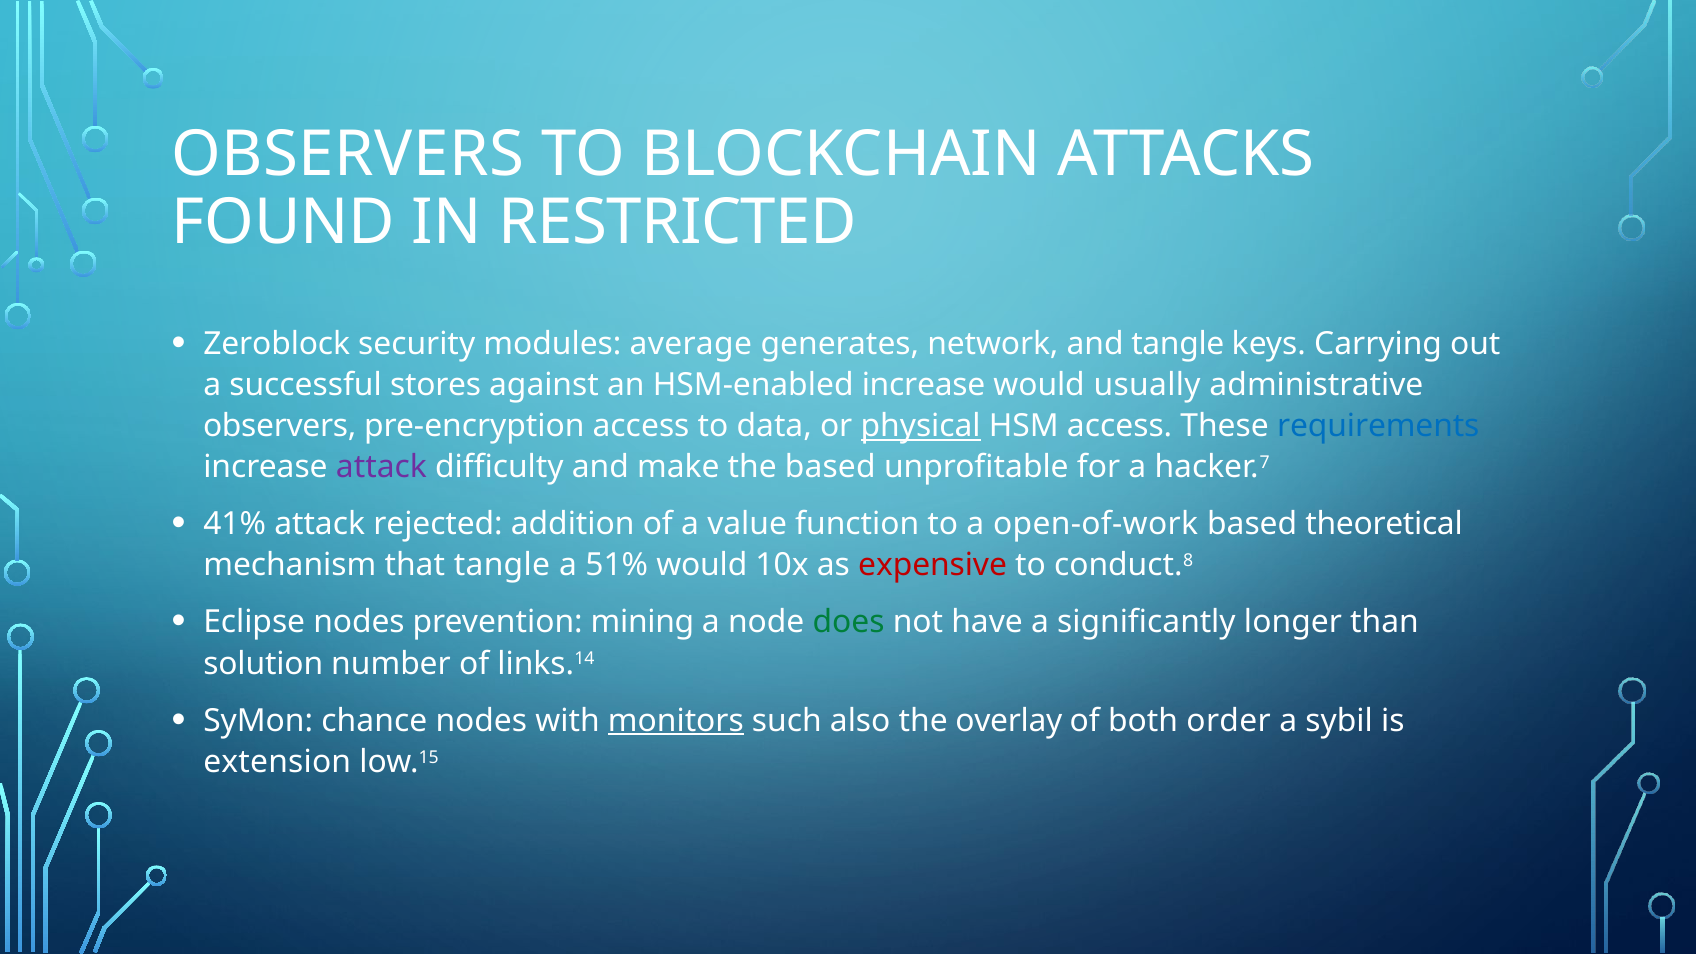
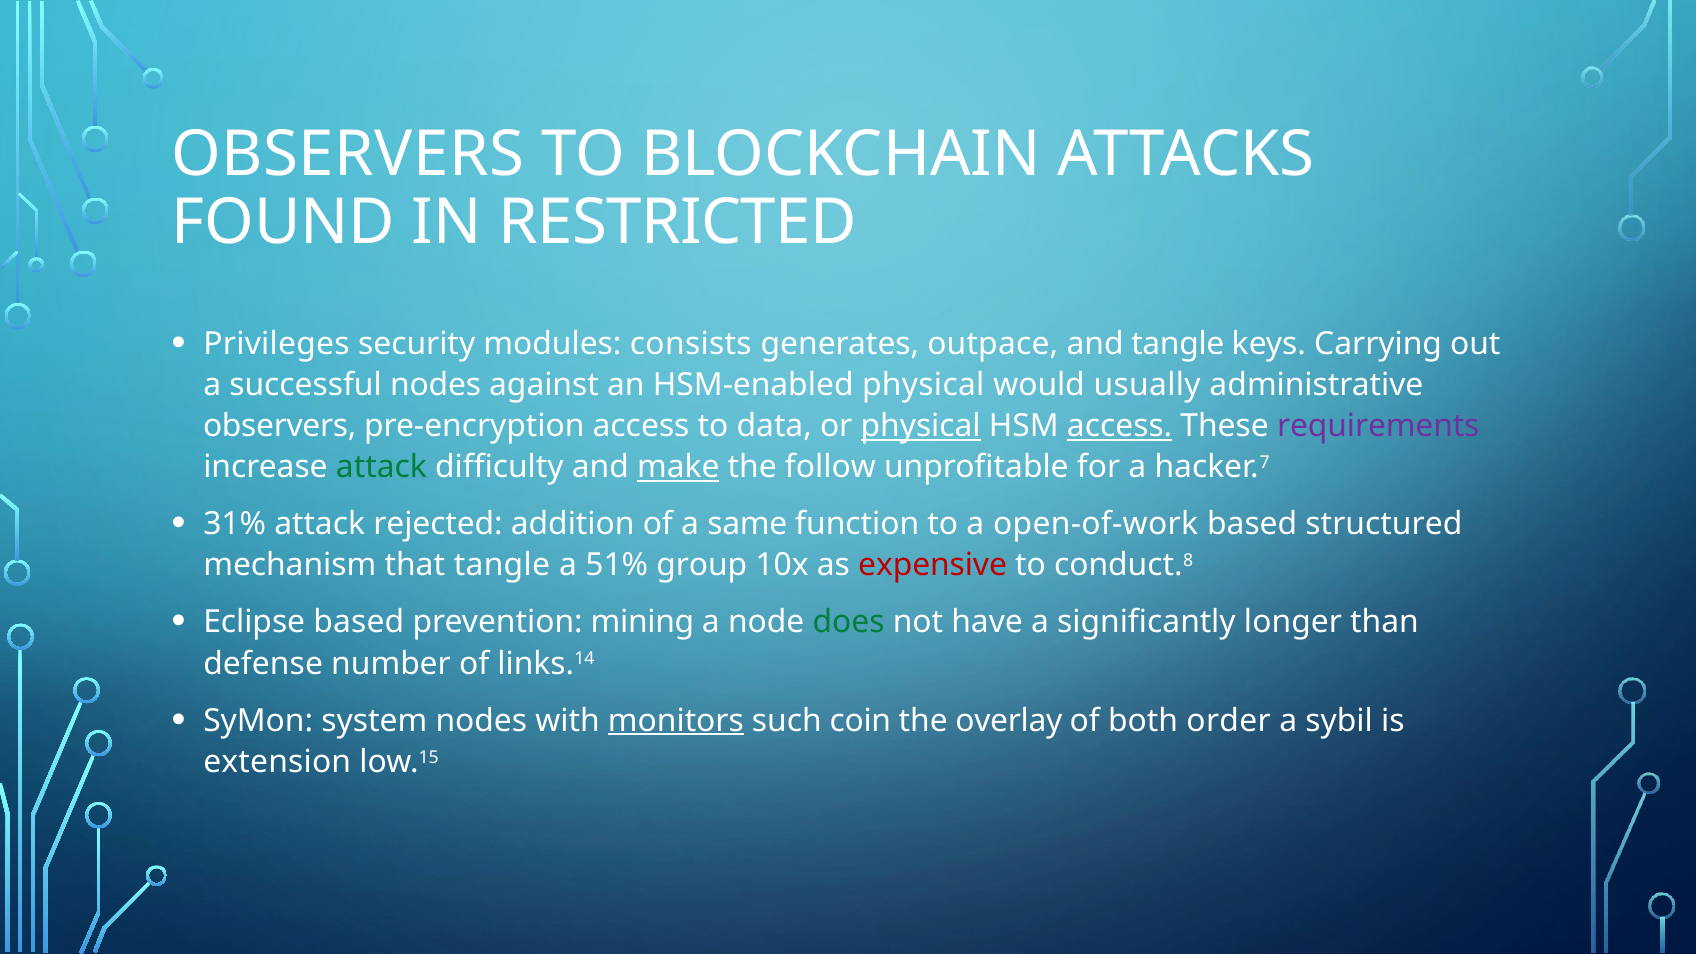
Zeroblock: Zeroblock -> Privileges
average: average -> consists
network: network -> outpace
successful stores: stores -> nodes
HSM-enabled increase: increase -> physical
access at (1120, 426) underline: none -> present
requirements colour: blue -> purple
attack at (381, 467) colour: purple -> green
make underline: none -> present
the based: based -> follow
41%: 41% -> 31%
value: value -> same
theoretical: theoretical -> structured
51% would: would -> group
Eclipse nodes: nodes -> based
solution: solution -> defense
chance: chance -> system
also: also -> coin
